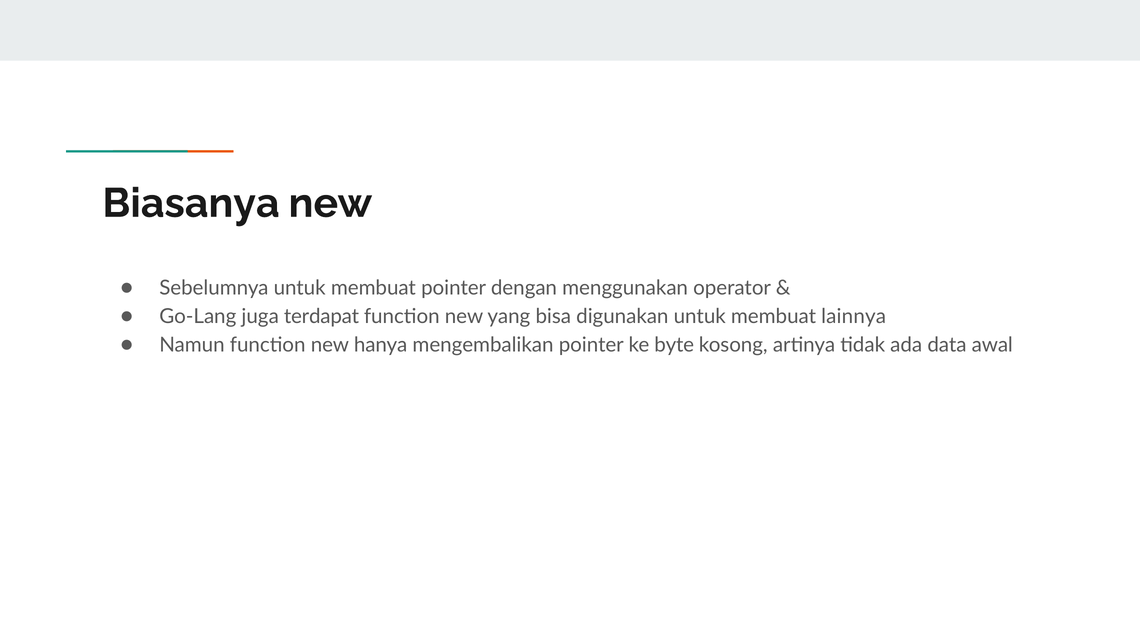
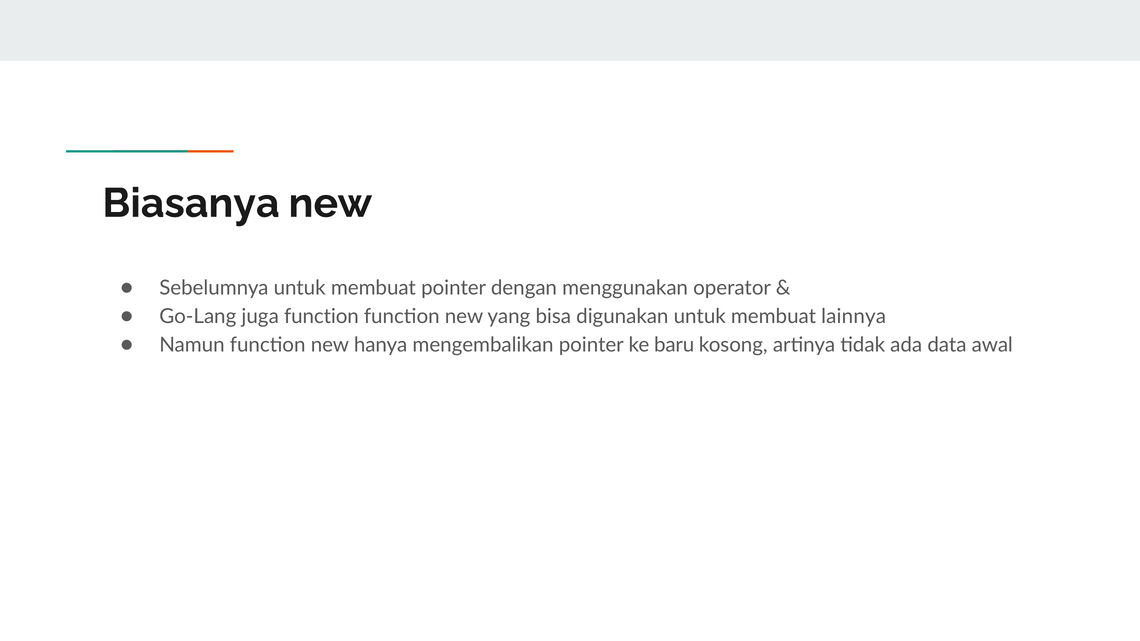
juga terdapat: terdapat -> function
byte: byte -> baru
